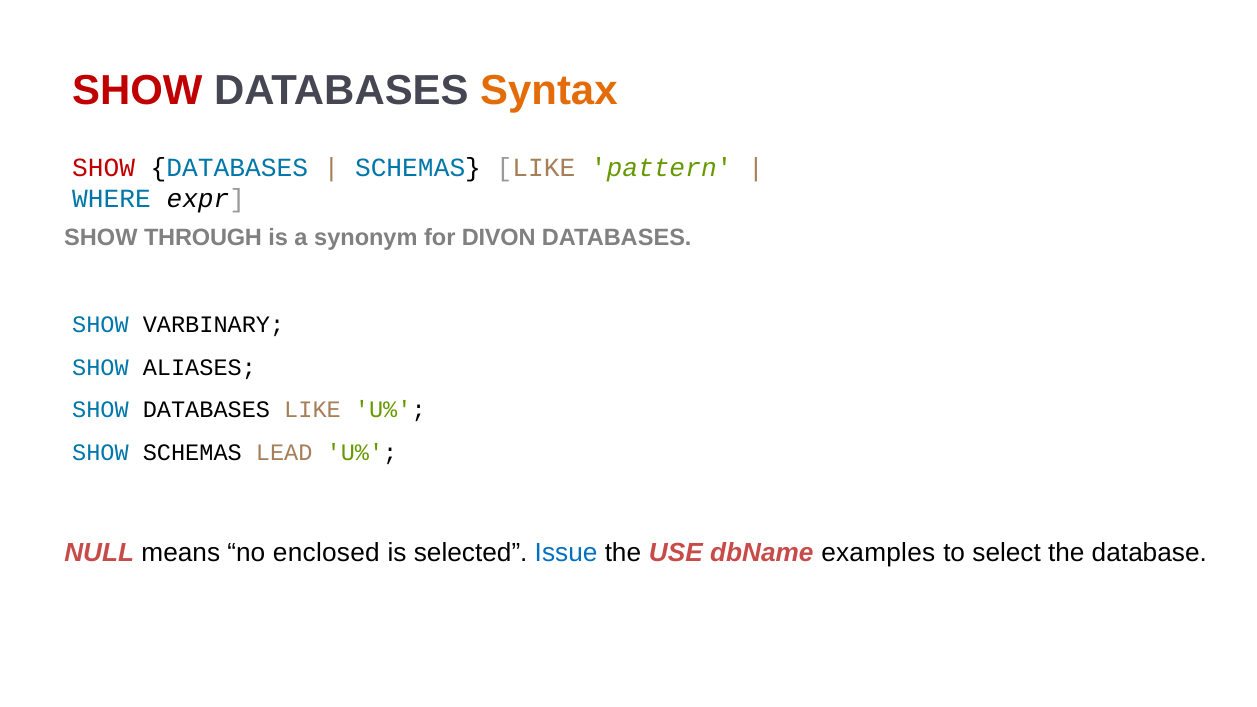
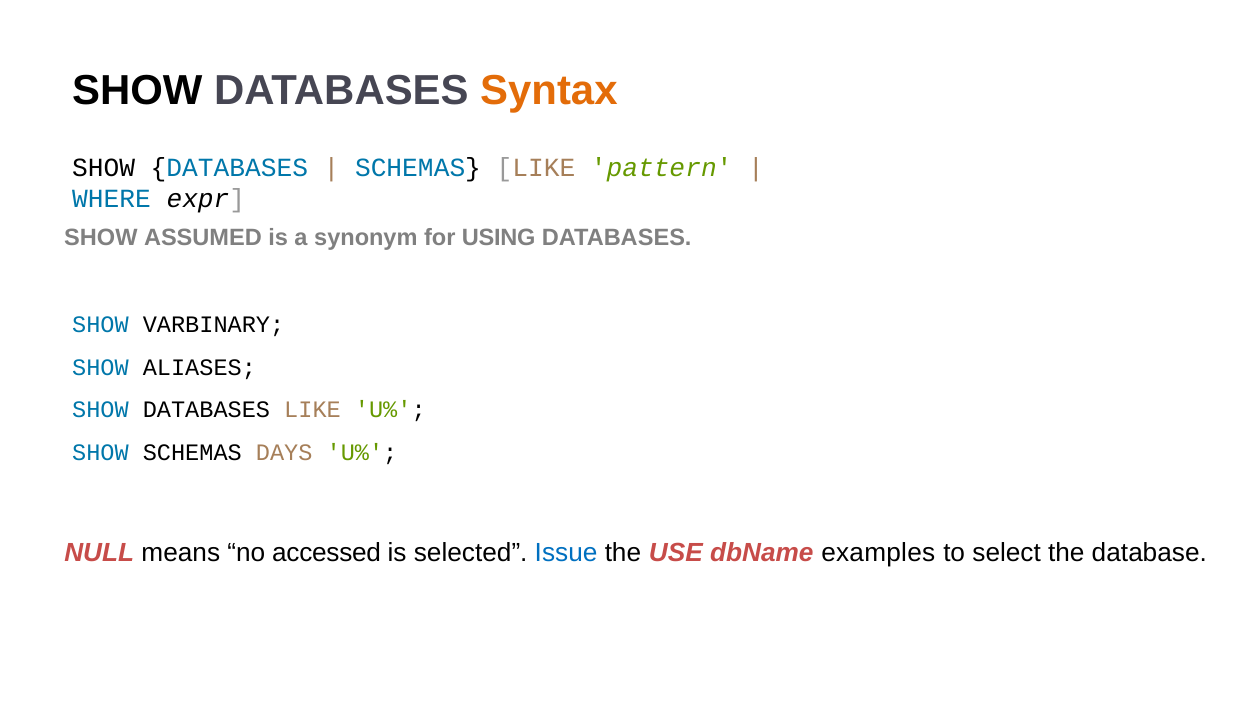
SHOW at (137, 91) colour: red -> black
SHOW at (104, 168) colour: red -> black
THROUGH: THROUGH -> ASSUMED
DIVON: DIVON -> USING
LEAD: LEAD -> DAYS
enclosed: enclosed -> accessed
